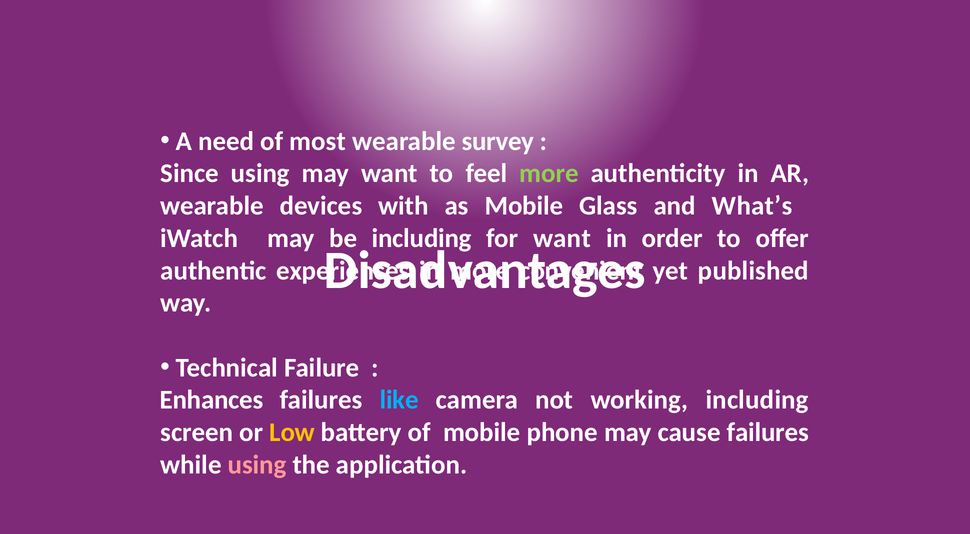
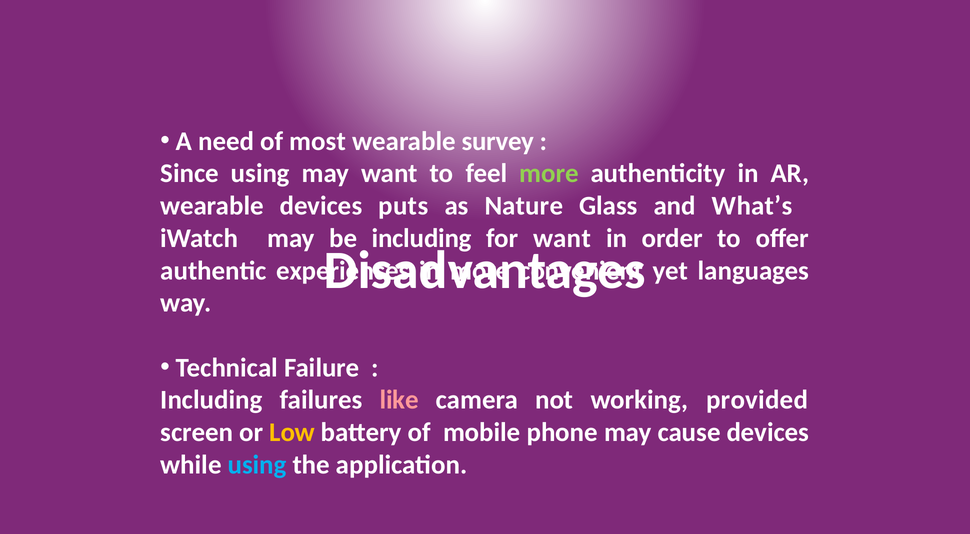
with: with -> puts
as Mobile: Mobile -> Nature
published: published -> languages
Enhances at (212, 400): Enhances -> Including
like colour: light blue -> pink
working including: including -> provided
cause failures: failures -> devices
using at (257, 464) colour: pink -> light blue
